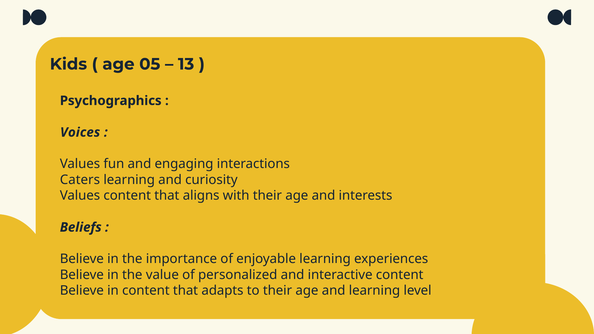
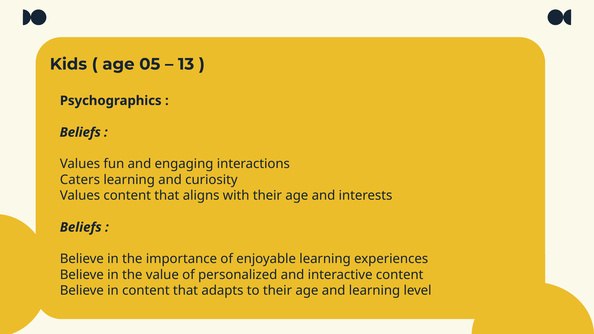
Voices at (80, 132): Voices -> Beliefs
